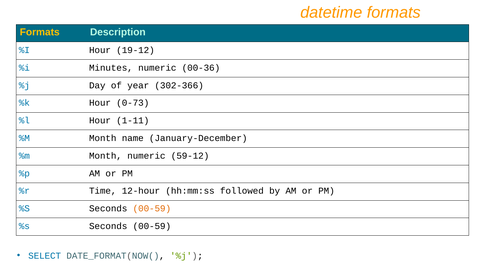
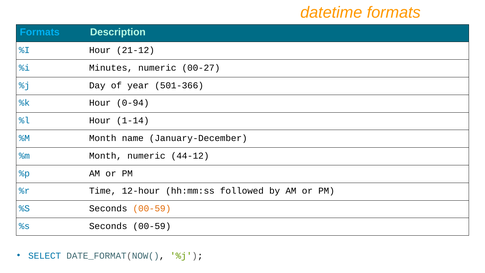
Formats at (40, 32) colour: yellow -> light blue
19-12: 19-12 -> 21-12
00-36: 00-36 -> 00-27
302-366: 302-366 -> 501-366
0-73: 0-73 -> 0-94
1-11: 1-11 -> 1-14
59-12: 59-12 -> 44-12
